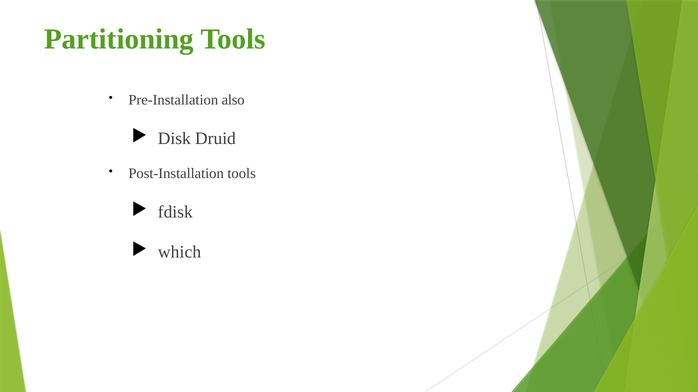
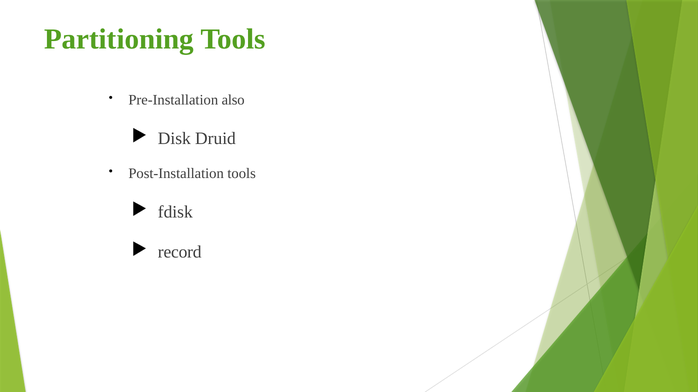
which: which -> record
